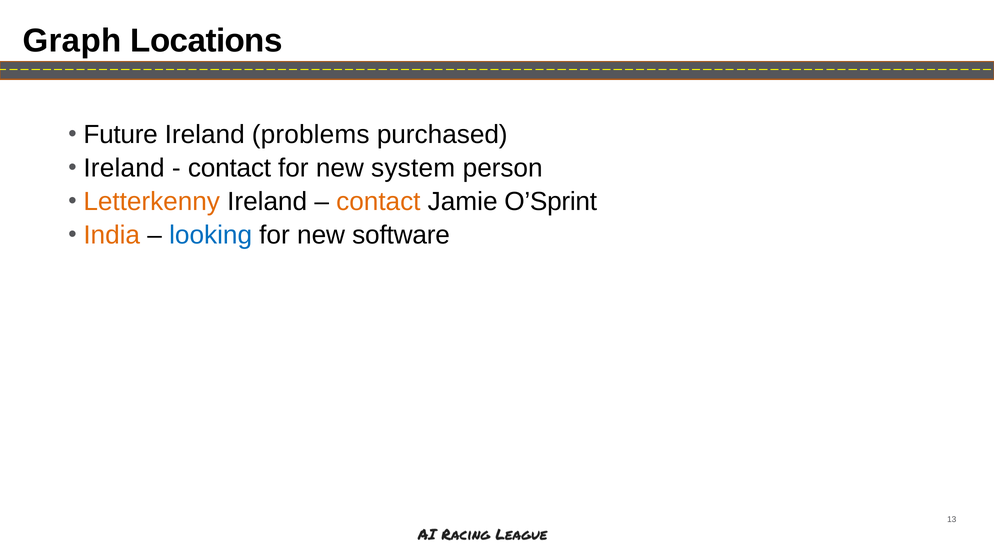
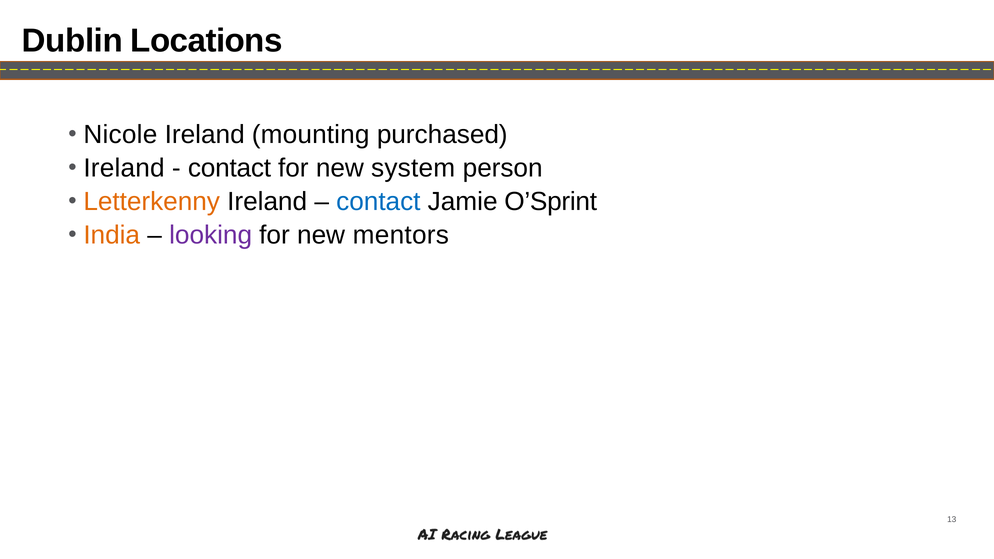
Graph: Graph -> Dublin
Future: Future -> Nicole
problems: problems -> mounting
contact at (378, 202) colour: orange -> blue
looking colour: blue -> purple
software: software -> mentors
